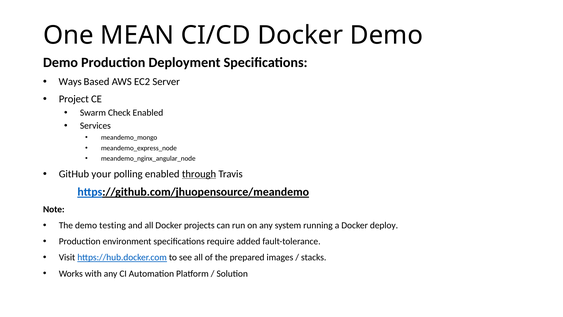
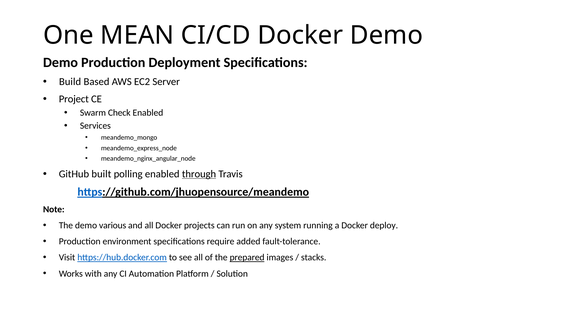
Ways: Ways -> Build
your: your -> built
testing: testing -> various
prepared underline: none -> present
